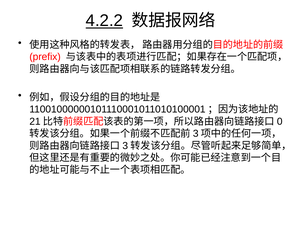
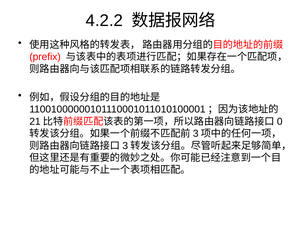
4.2.2 underline: present -> none
